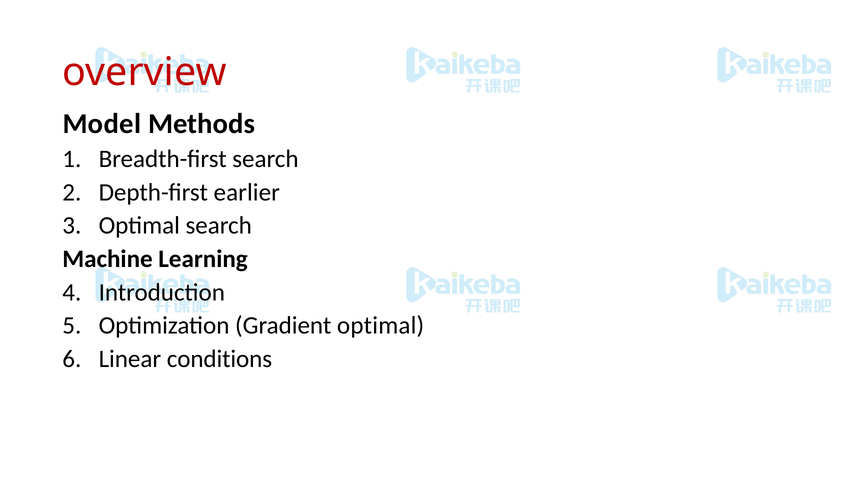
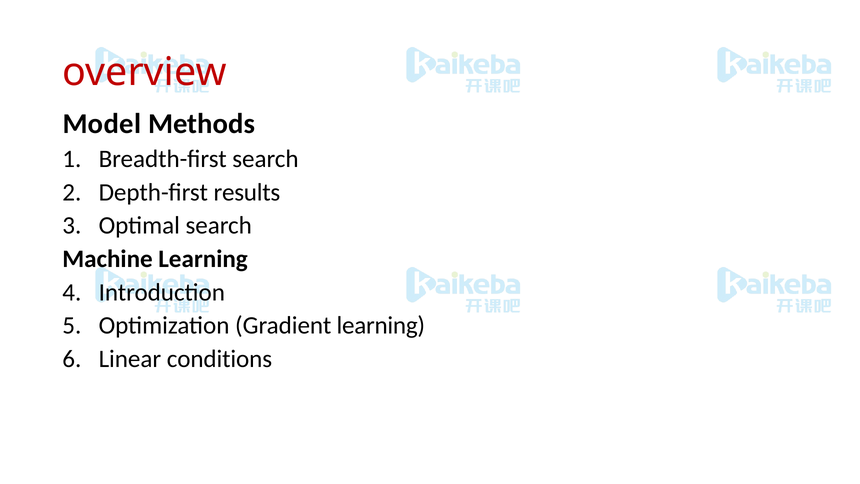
earlier: earlier -> results
Gradient optimal: optimal -> learning
